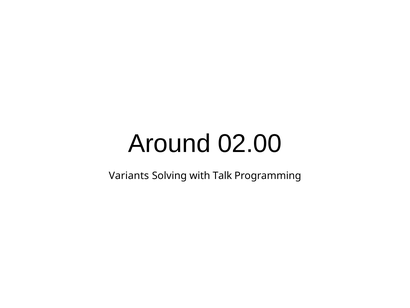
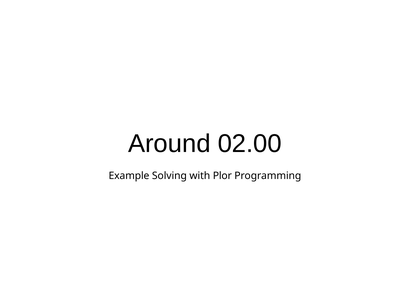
Variants: Variants -> Example
Talk: Talk -> Plor
